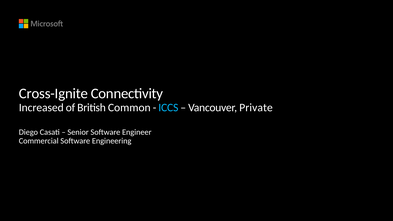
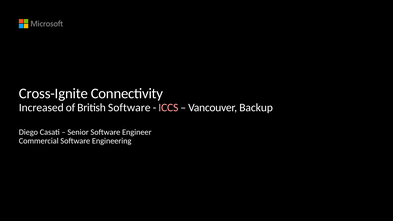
British Common: Common -> Software
ICCS colour: light blue -> pink
Private: Private -> Backup
